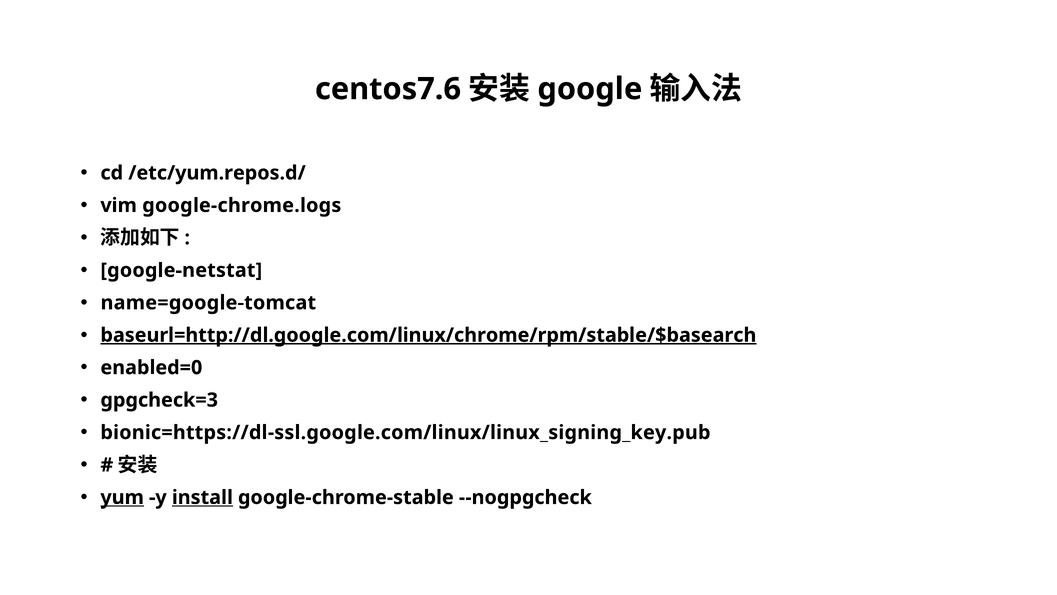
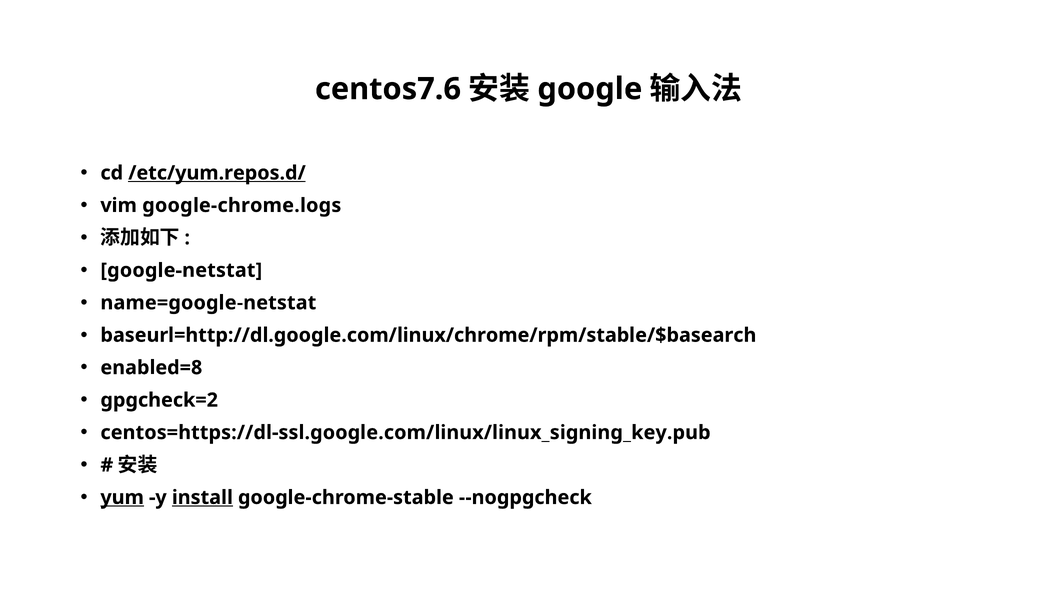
/etc/yum.repos.d/ underline: none -> present
name=google-tomcat: name=google-tomcat -> name=google-netstat
baseurl=http://dl.google.com/linux/chrome/rpm/stable/$basearch underline: present -> none
enabled=0: enabled=0 -> enabled=8
gpgcheck=3: gpgcheck=3 -> gpgcheck=2
bionic=https://dl-ssl.google.com/linux/linux_signing_key.pub: bionic=https://dl-ssl.google.com/linux/linux_signing_key.pub -> centos=https://dl-ssl.google.com/linux/linux_signing_key.pub
